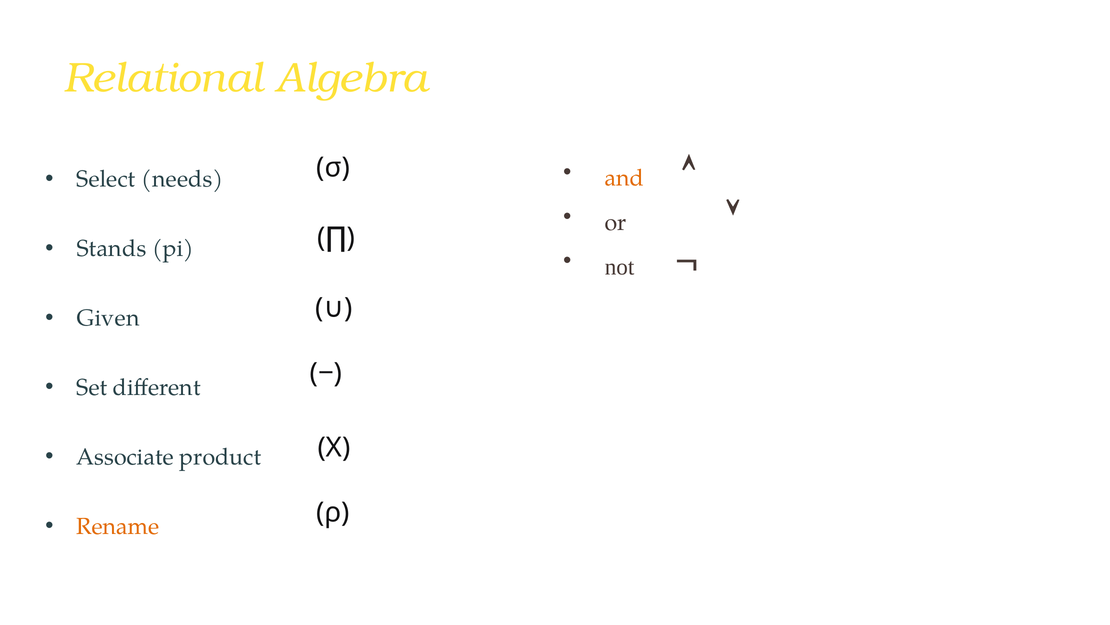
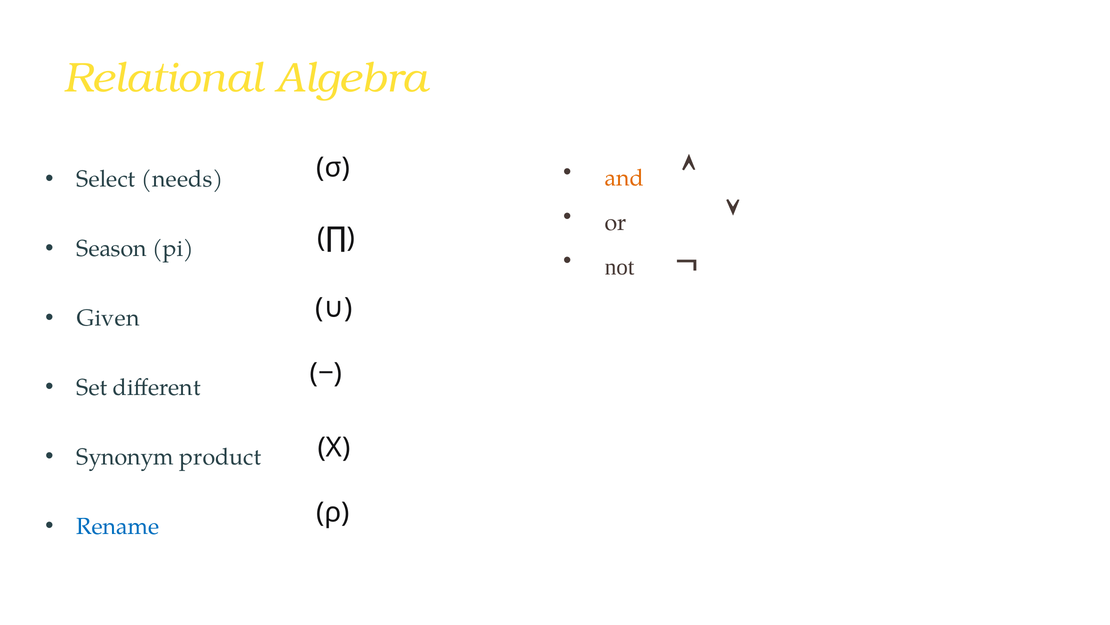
Stands: Stands -> Season
Associate: Associate -> Synonym
Rename colour: orange -> blue
